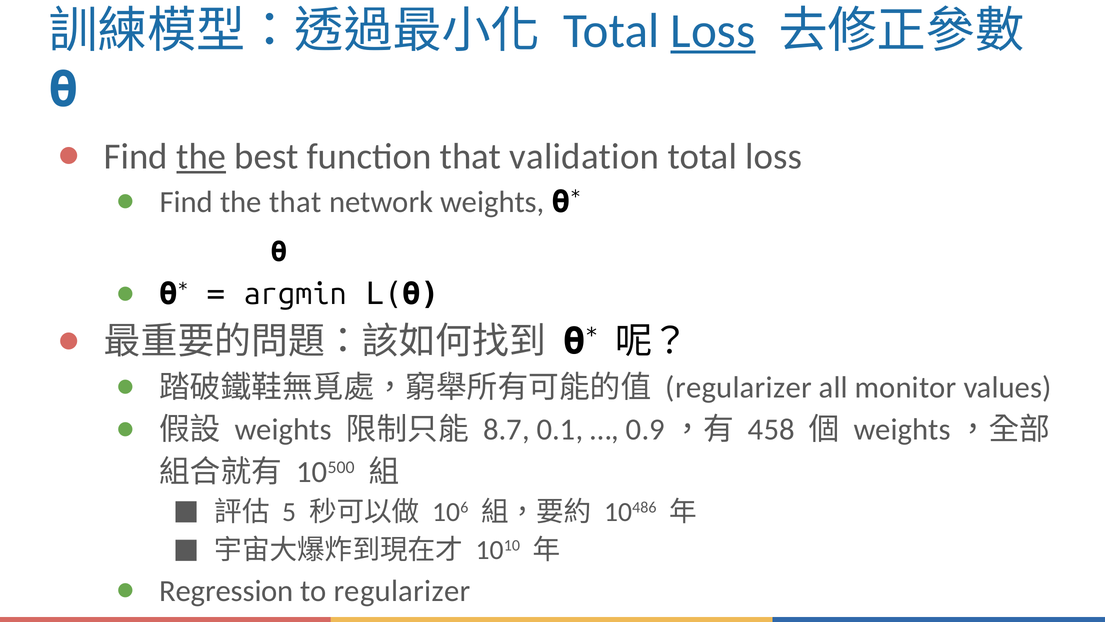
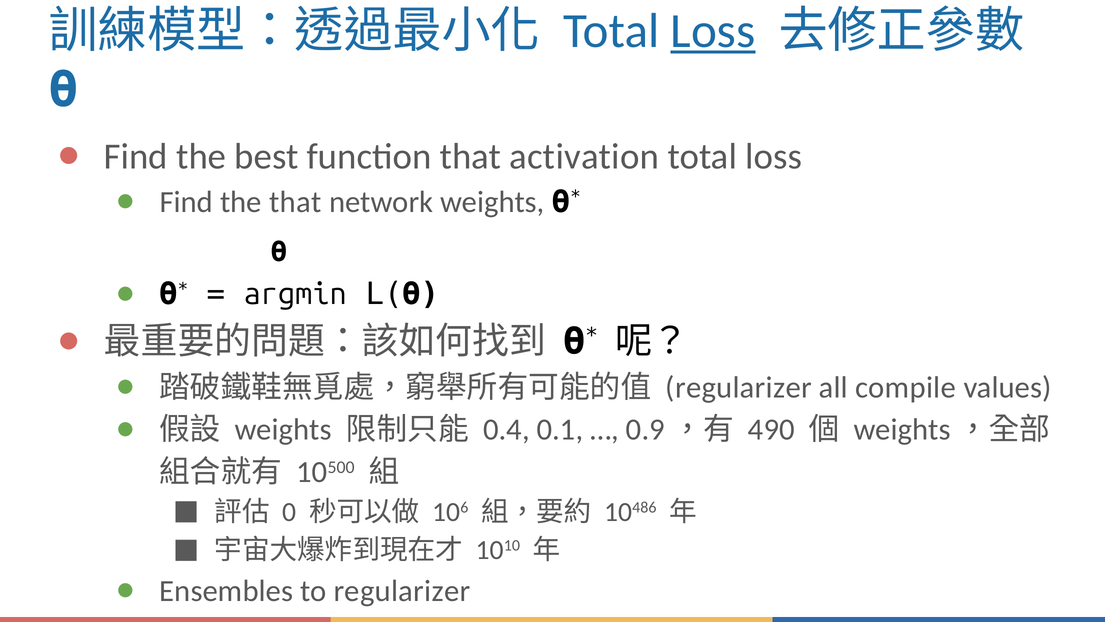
the at (201, 156) underline: present -> none
validation: validation -> activation
monitor: monitor -> compile
8.7: 8.7 -> 0.4
458: 458 -> 490
5: 5 -> 0
Regression: Regression -> Ensembles
